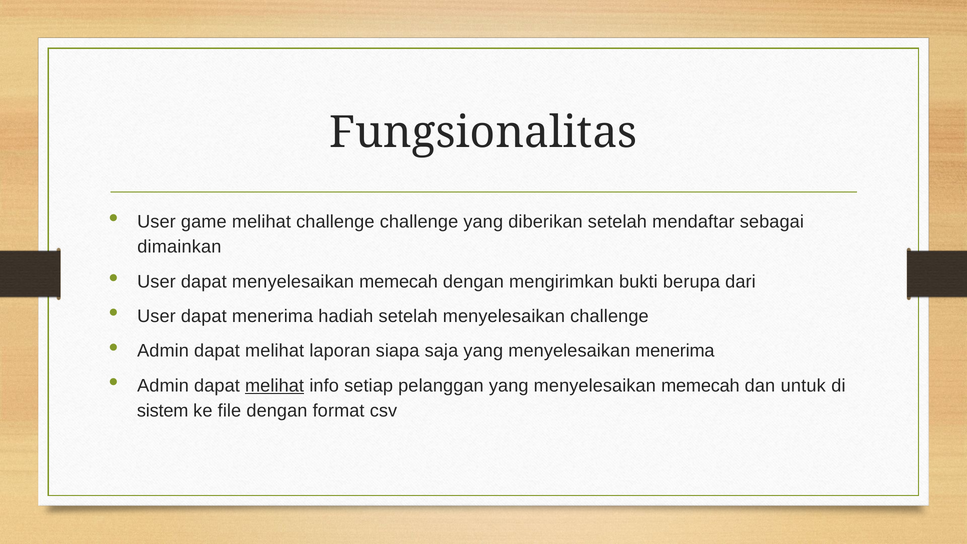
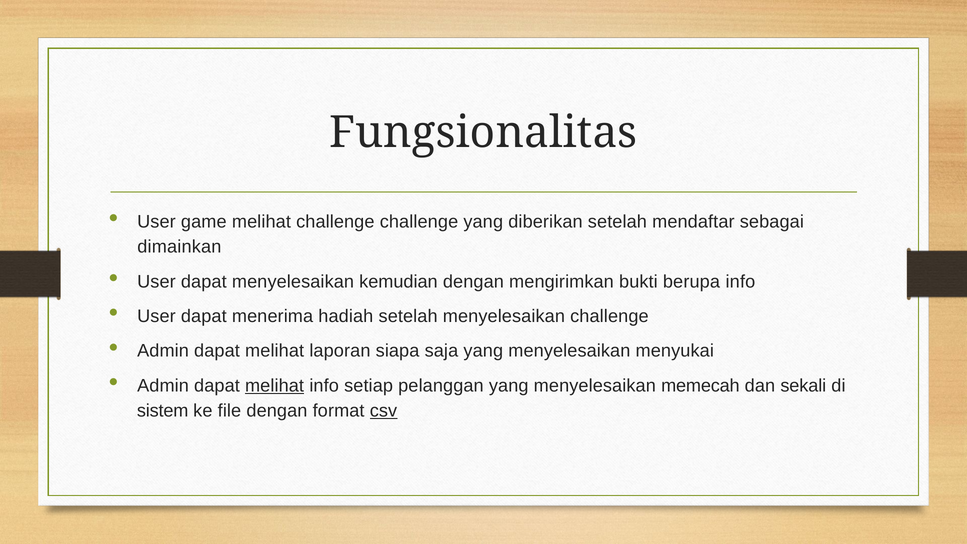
dapat menyelesaikan memecah: memecah -> kemudian
berupa dari: dari -> info
menyelesaikan menerima: menerima -> menyukai
untuk: untuk -> sekali
csv underline: none -> present
